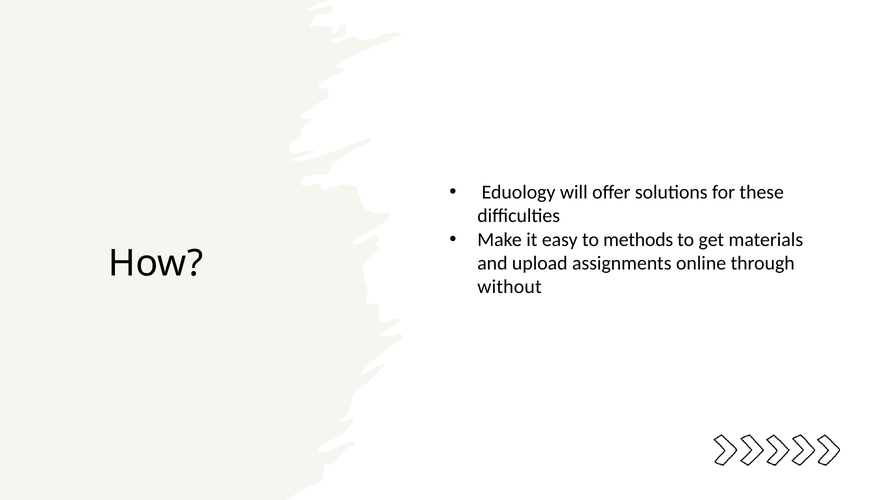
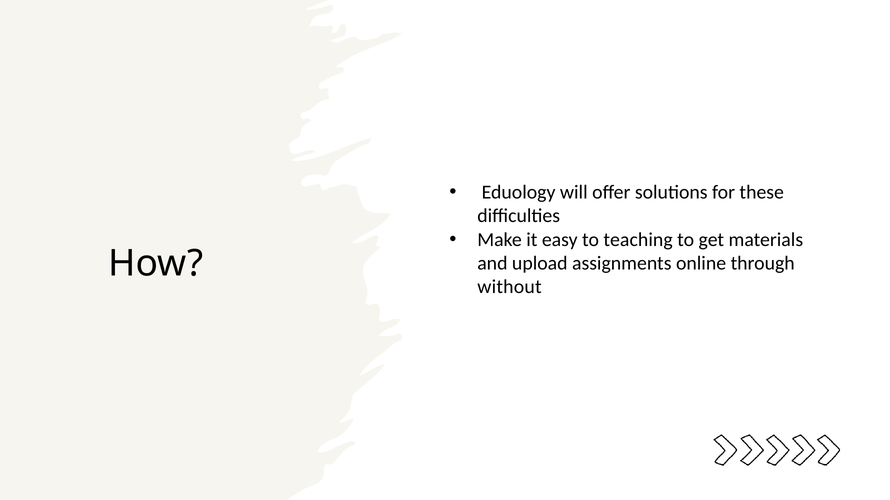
methods: methods -> teaching
